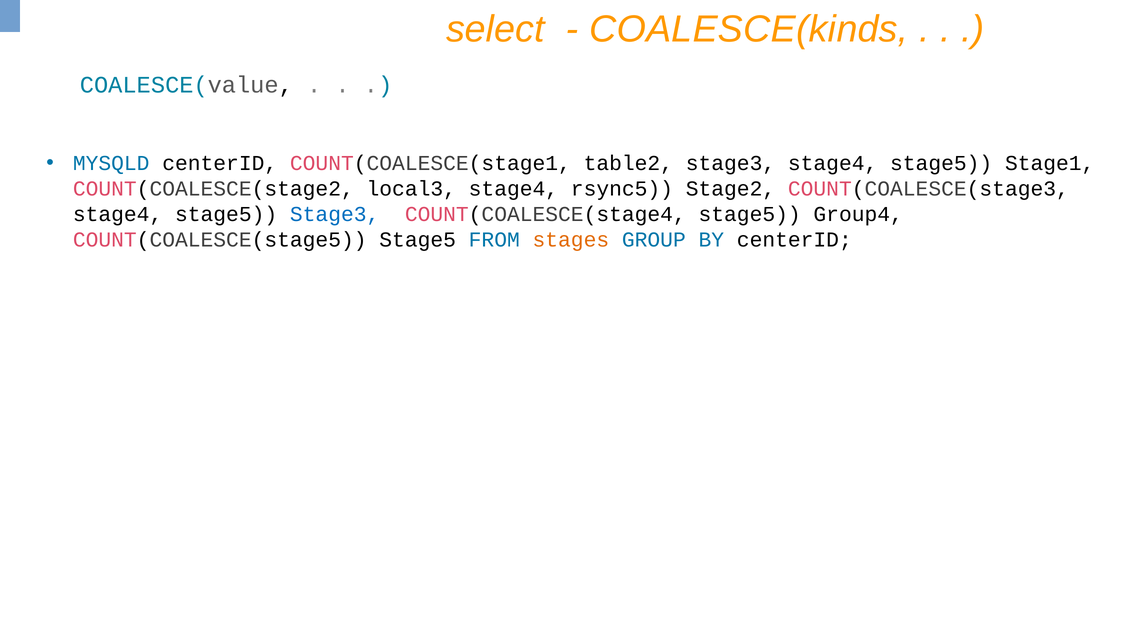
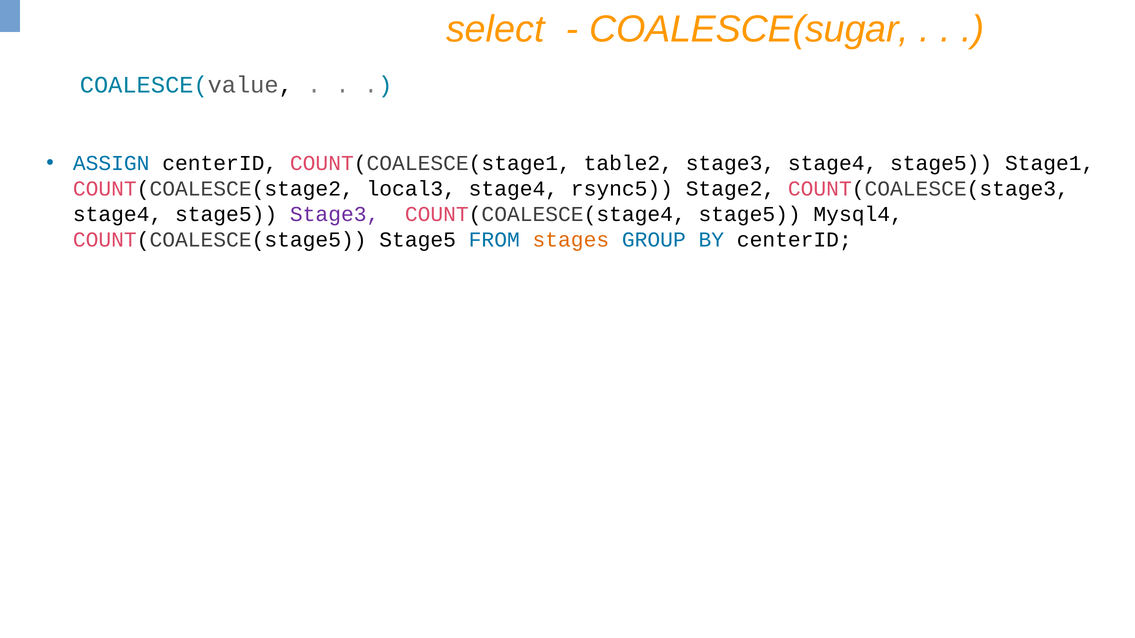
COALESCE(kinds: COALESCE(kinds -> COALESCE(sugar
MYSQLD: MYSQLD -> ASSIGN
Stage3 at (335, 214) colour: blue -> purple
Group4: Group4 -> Mysql4
